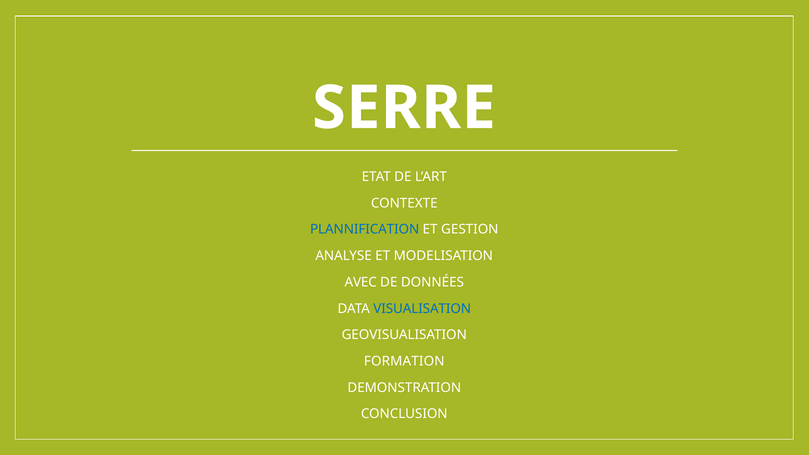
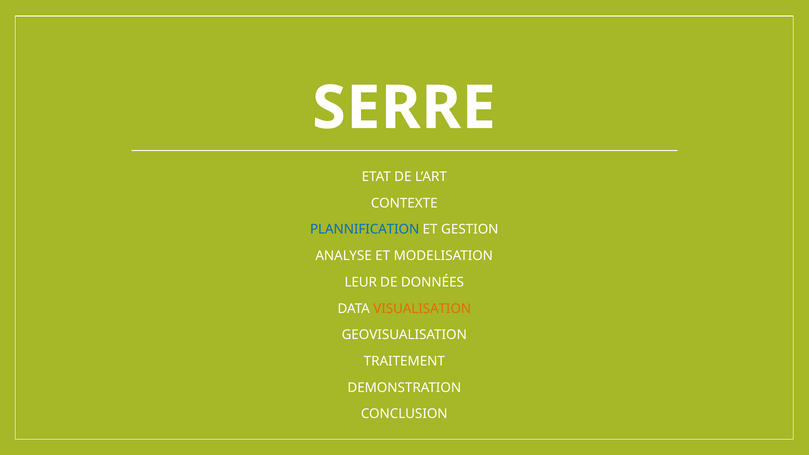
AVEC: AVEC -> LEUR
VISUALISATION colour: blue -> orange
FORMATION: FORMATION -> TRAITEMENT
